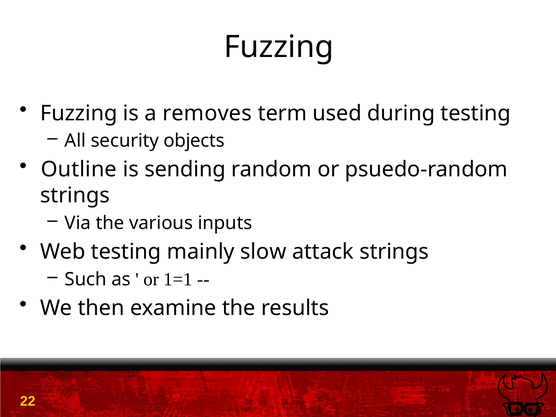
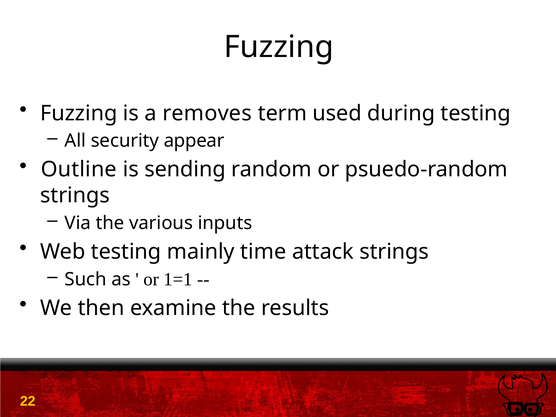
objects: objects -> appear
slow: slow -> time
